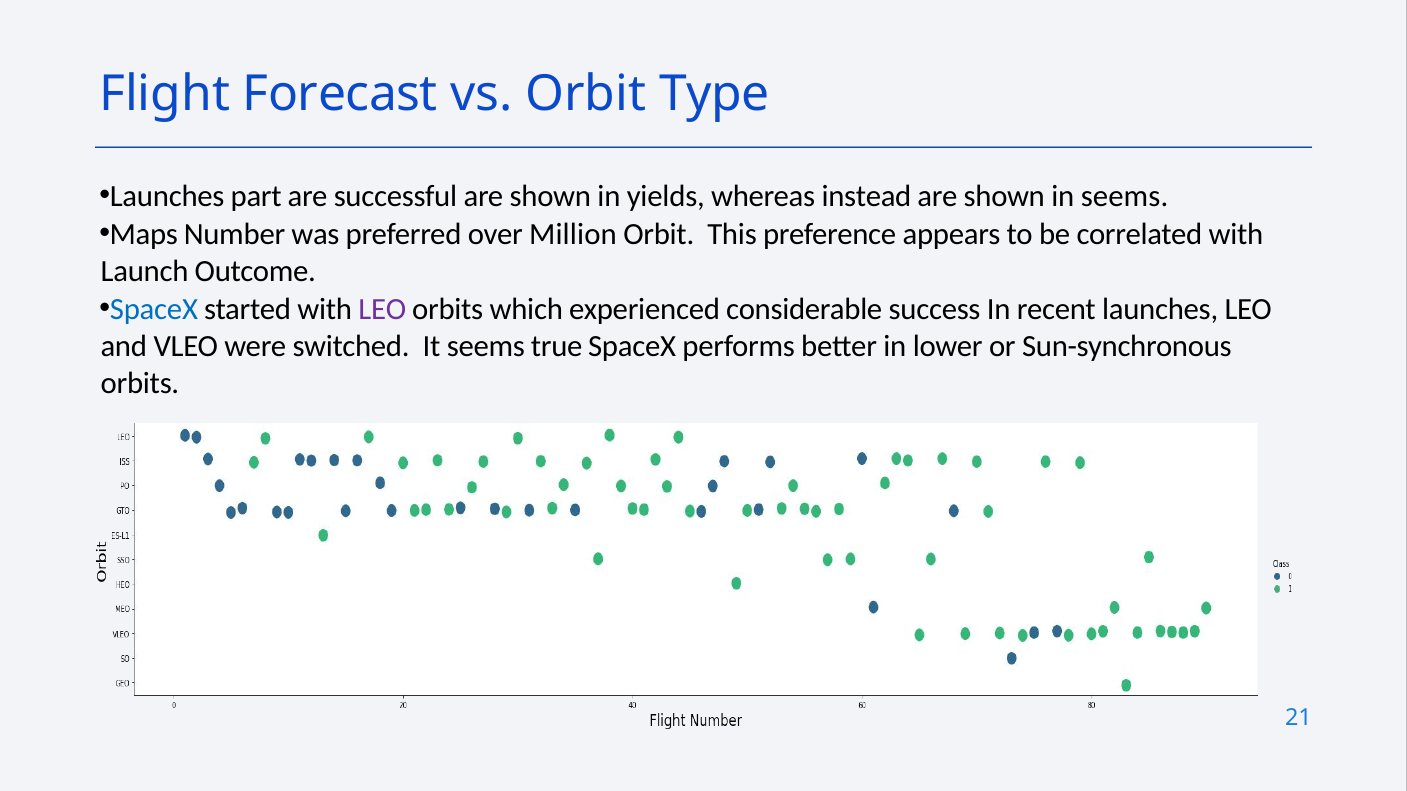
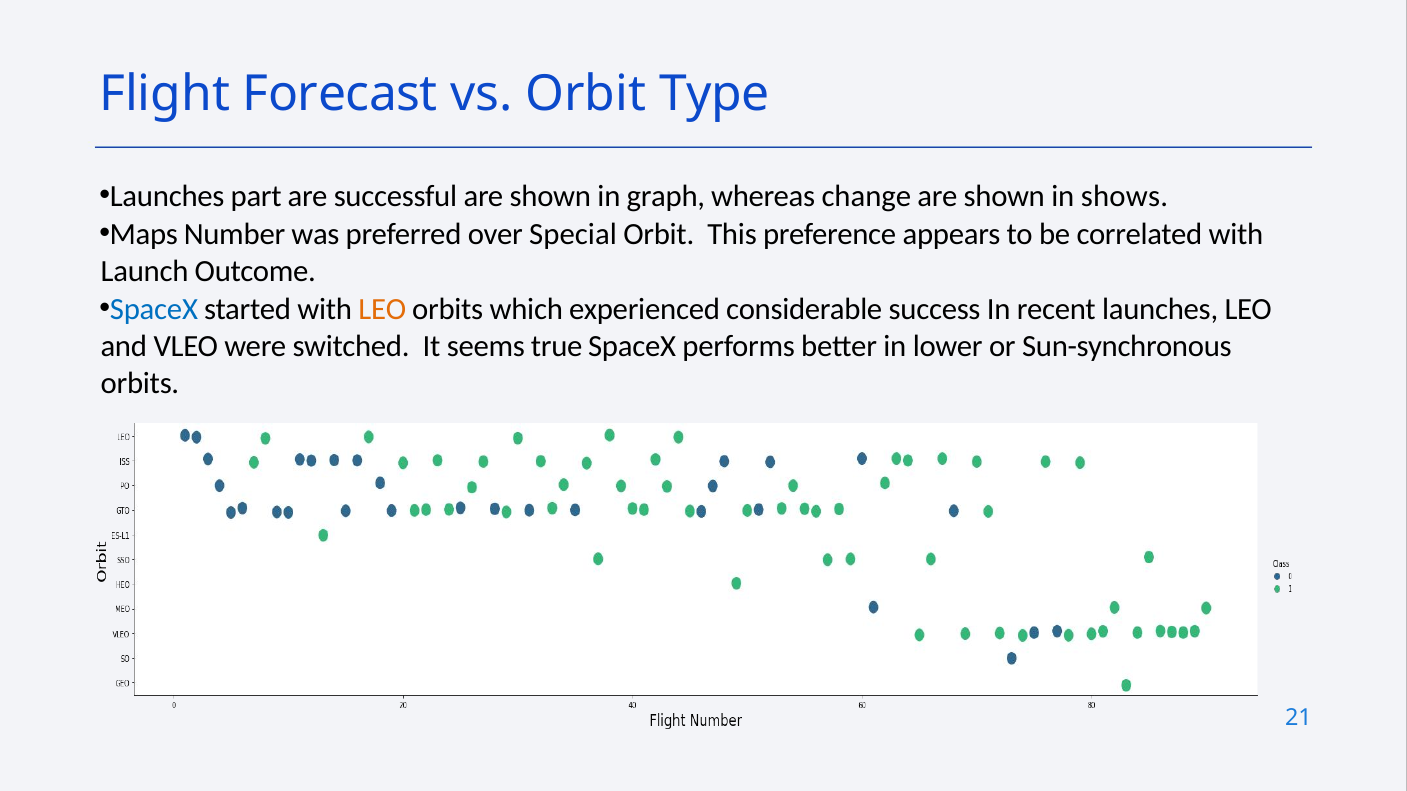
yields: yields -> graph
instead: instead -> change
in seems: seems -> shows
Million: Million -> Special
LEO at (382, 310) colour: purple -> orange
